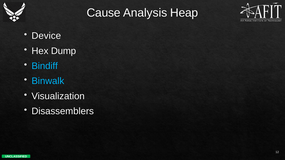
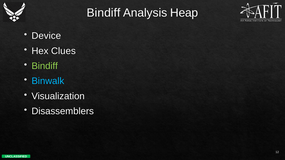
Cause at (104, 13): Cause -> Bindiff
Dump: Dump -> Clues
Bindiff at (45, 66) colour: light blue -> light green
